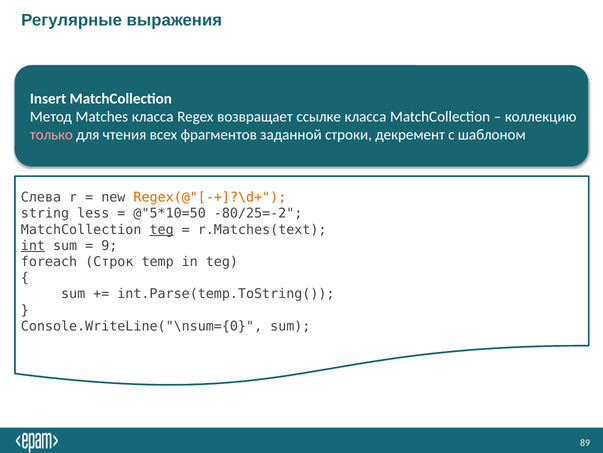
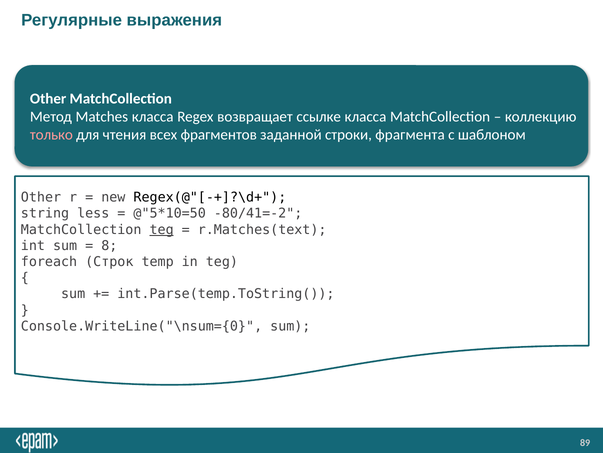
Insert at (48, 99): Insert -> Other
декремент: декремент -> фрагмента
Слева at (41, 197): Слева -> Other
Regex(@"[-+]?\d+ colour: orange -> black
-80/25=-2: -80/25=-2 -> -80/41=-2
int underline: present -> none
9: 9 -> 8
